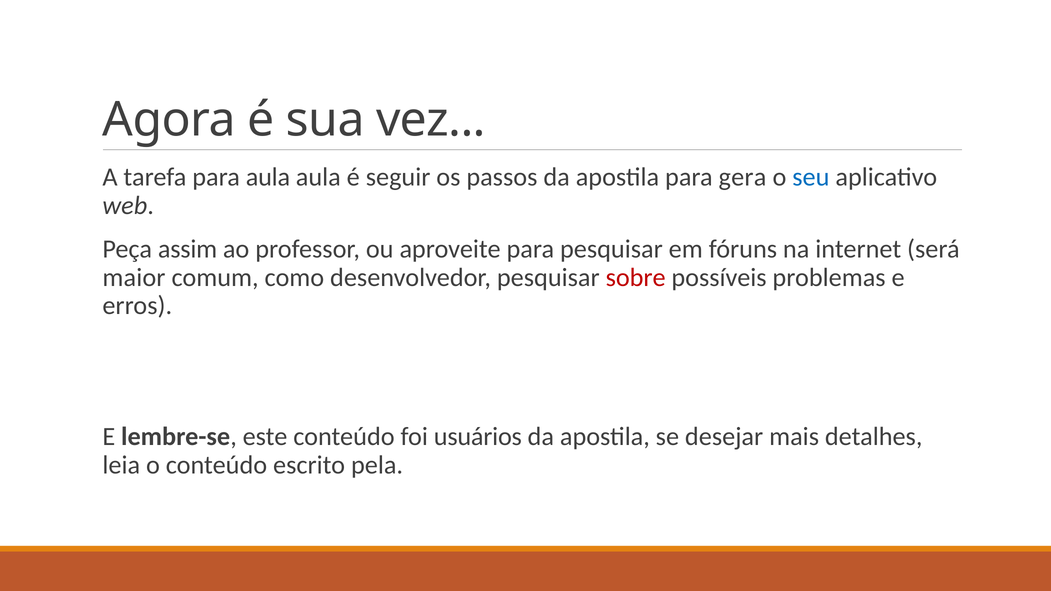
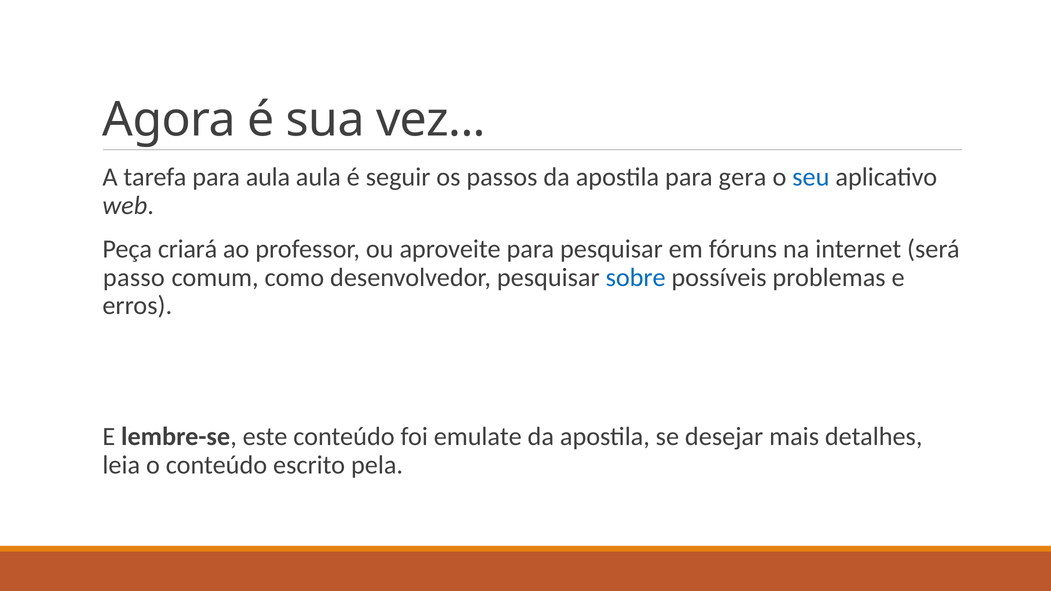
assim: assim -> criará
maior: maior -> passo
sobre colour: red -> blue
usuários: usuários -> emulate
